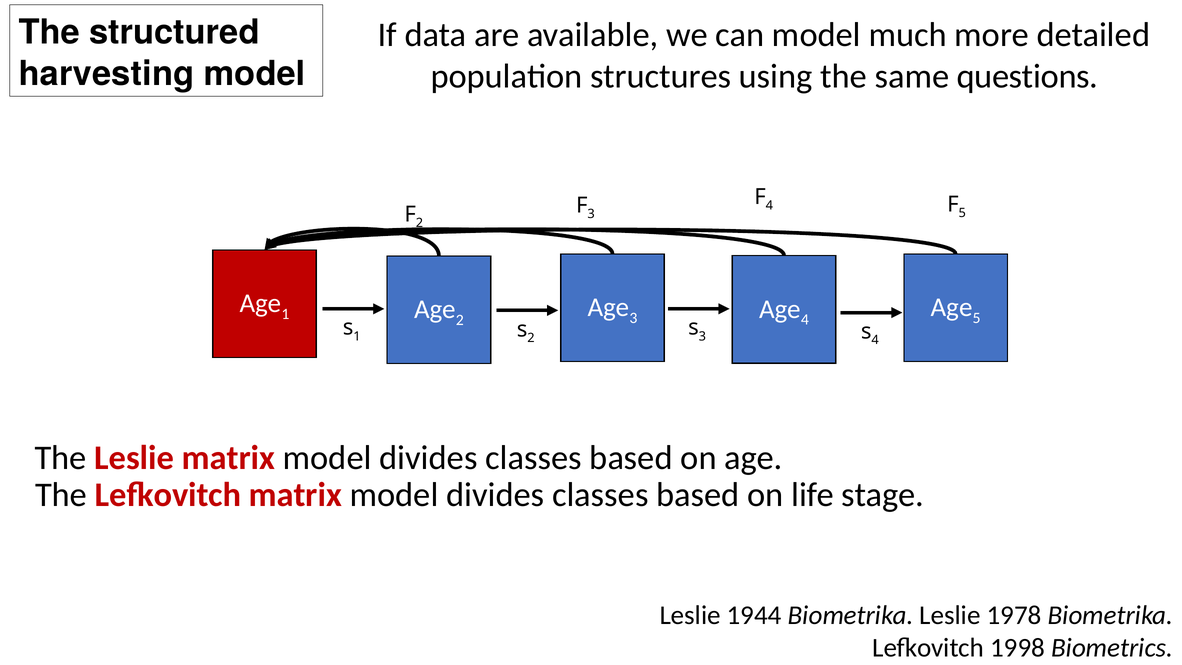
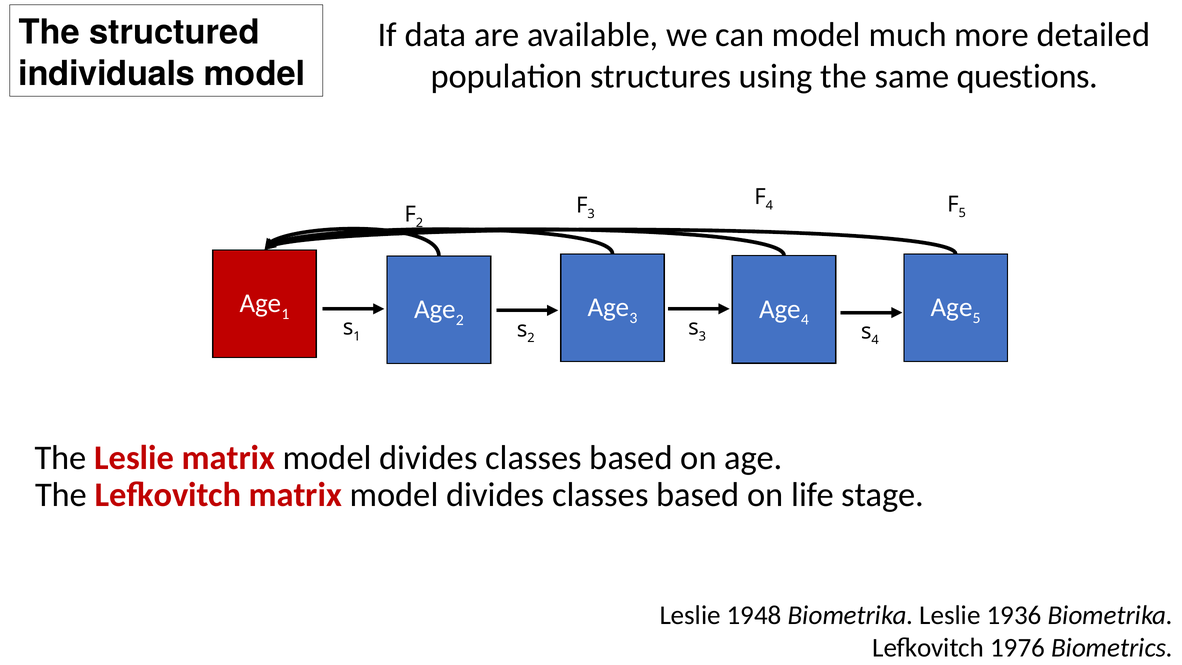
harvesting: harvesting -> individuals
1944: 1944 -> 1948
1978: 1978 -> 1936
1998: 1998 -> 1976
